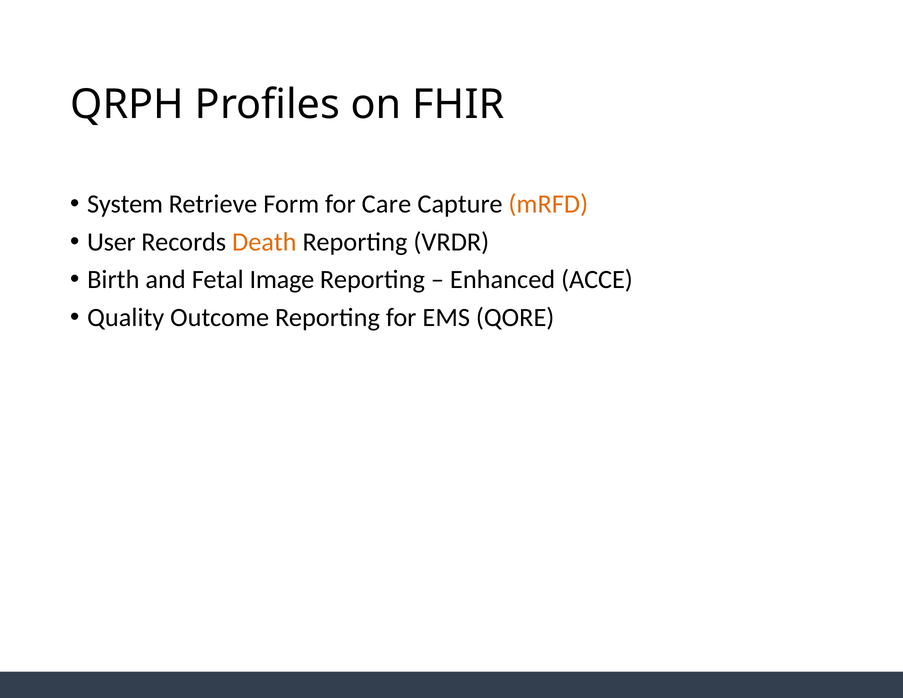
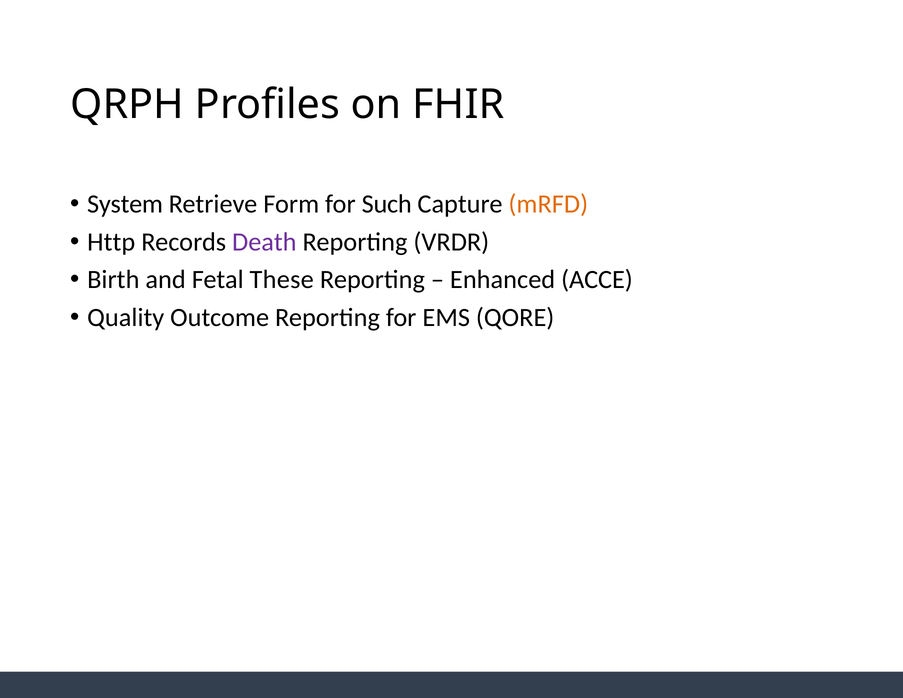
Care: Care -> Such
User: User -> Http
Death colour: orange -> purple
Image: Image -> These
